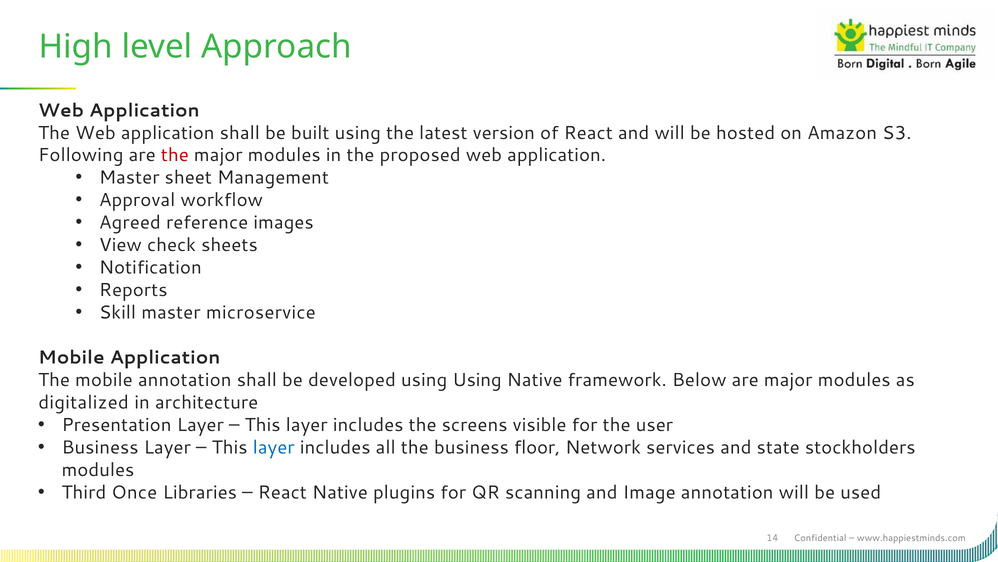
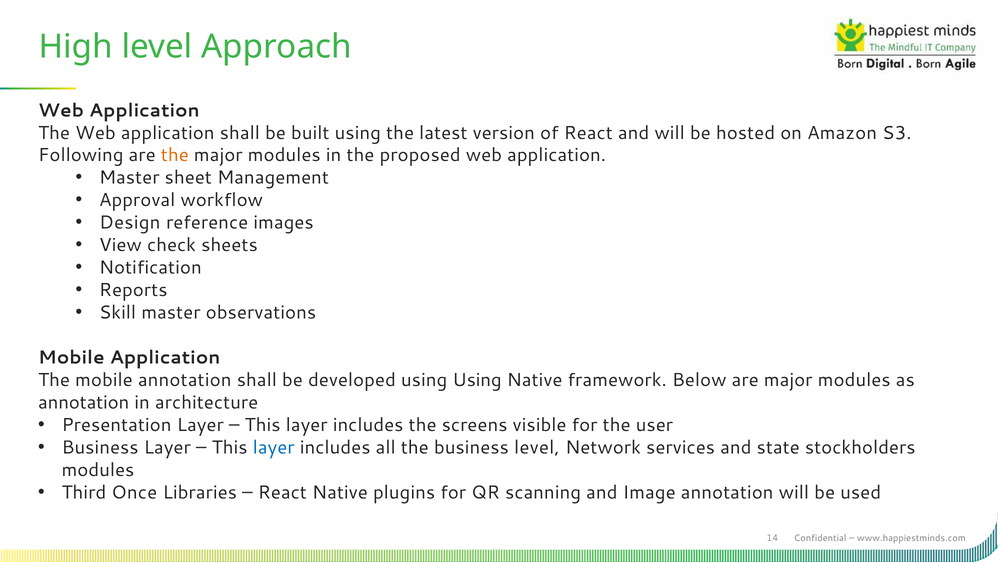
the at (175, 155) colour: red -> orange
Agreed: Agreed -> Design
microservice: microservice -> observations
digitalized at (84, 402): digitalized -> annotation
business floor: floor -> level
